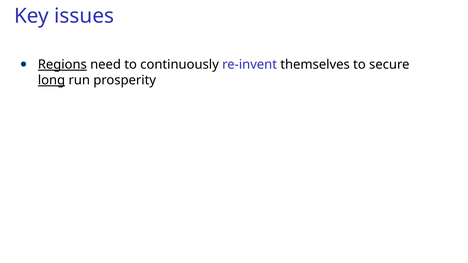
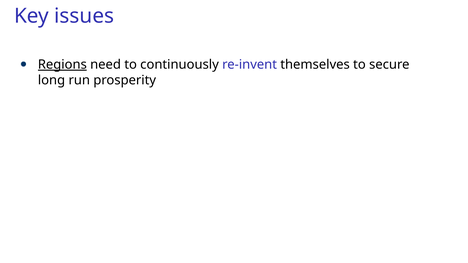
long underline: present -> none
